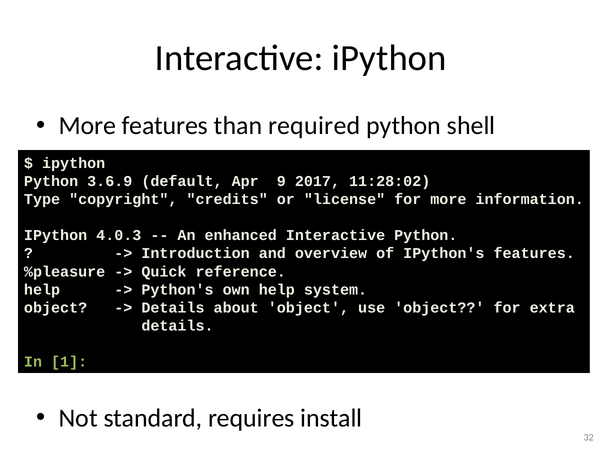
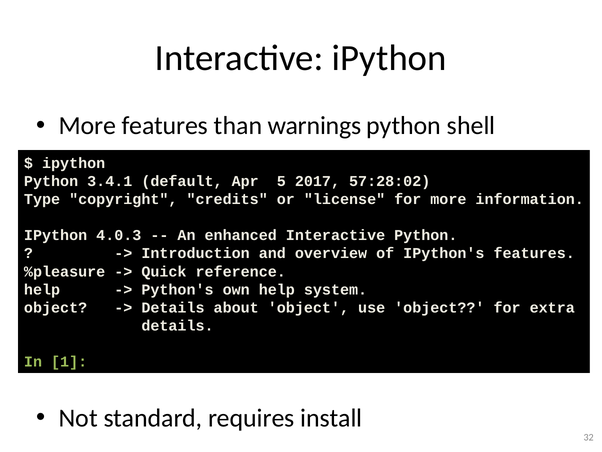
required: required -> warnings
3.6.9: 3.6.9 -> 3.4.1
9: 9 -> 5
11:28:02: 11:28:02 -> 57:28:02
